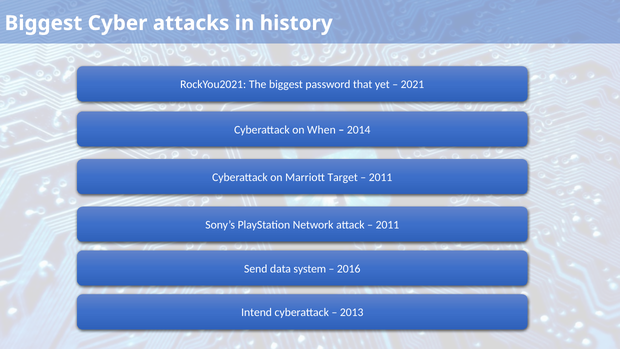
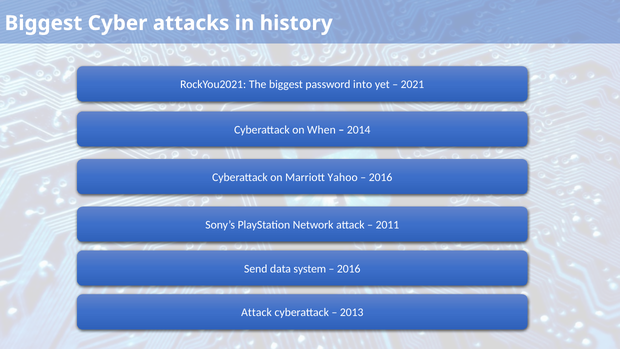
that: that -> into
Target: Target -> Yahoo
2011 at (381, 177): 2011 -> 2016
Intend at (257, 312): Intend -> Attack
